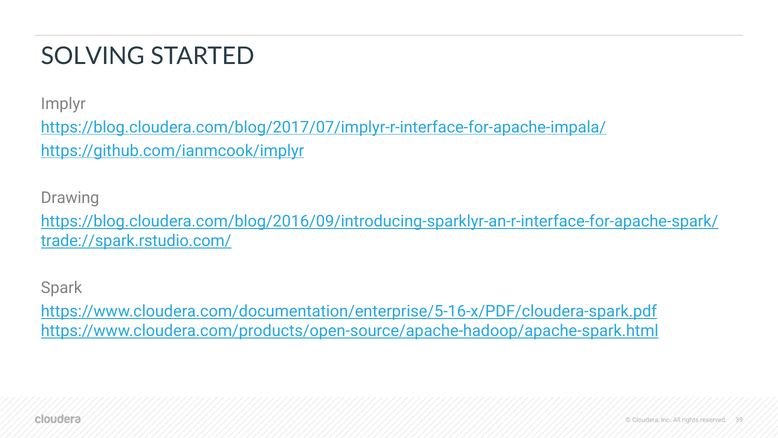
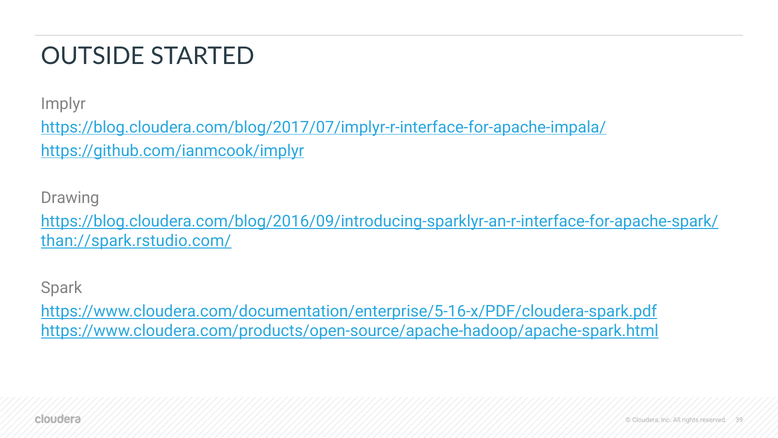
SOLVING: SOLVING -> OUTSIDE
trade://spark.rstudio.com/: trade://spark.rstudio.com/ -> than://spark.rstudio.com/
